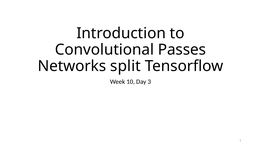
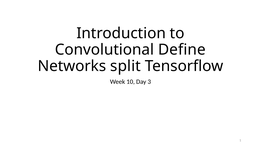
Passes: Passes -> Define
